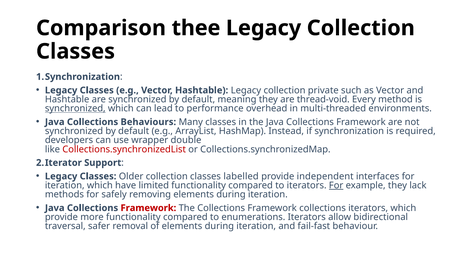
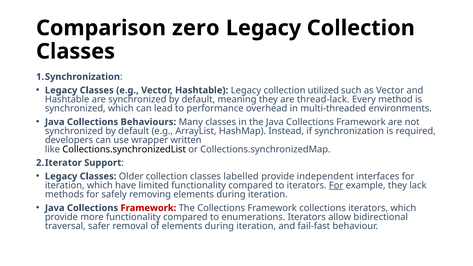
thee: thee -> zero
private: private -> utilized
thread-void: thread-void -> thread-lack
synchronized at (75, 108) underline: present -> none
double: double -> written
Collections.synchronizedList colour: red -> black
